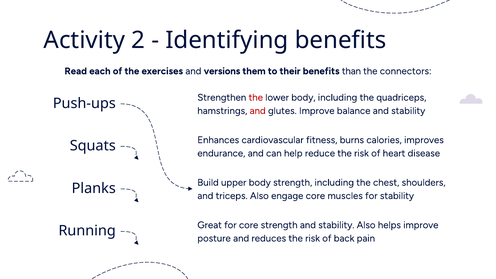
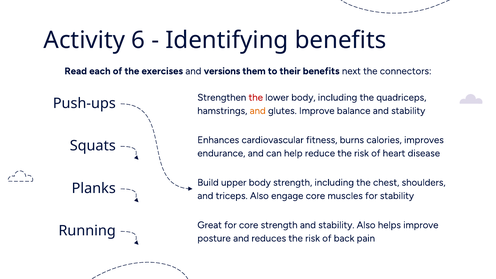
2: 2 -> 6
than: than -> next
and at (258, 111) colour: red -> orange
